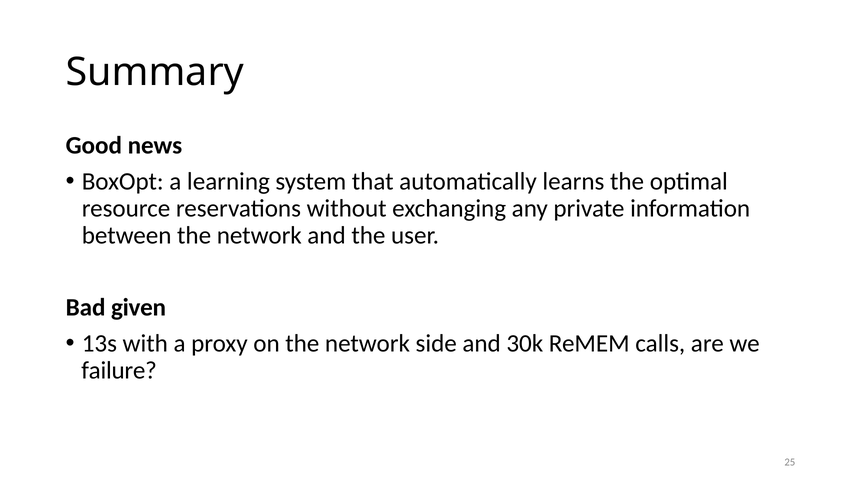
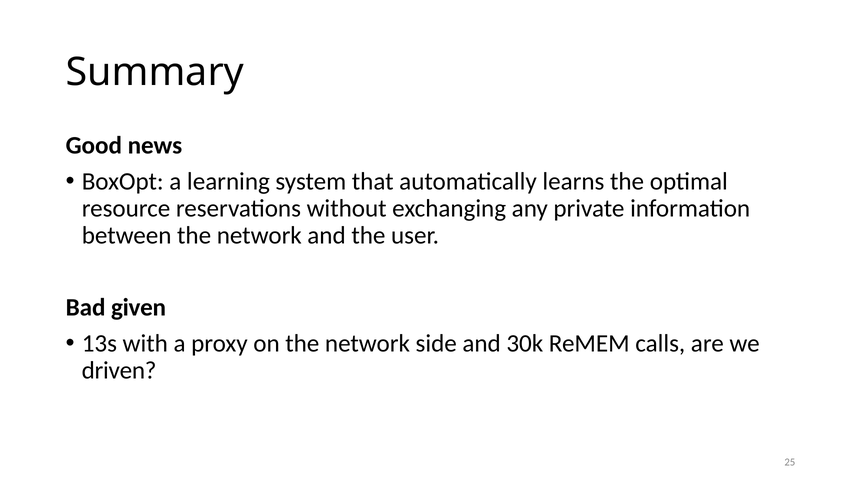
failure: failure -> driven
